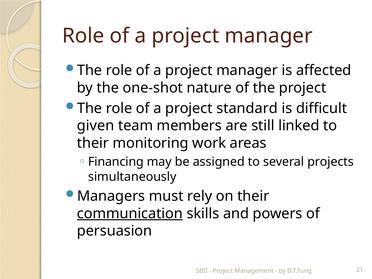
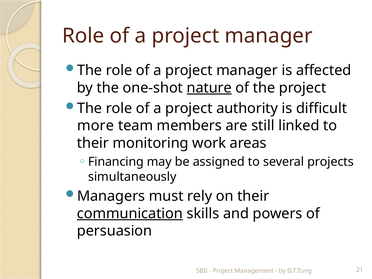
nature underline: none -> present
standard: standard -> authority
given: given -> more
